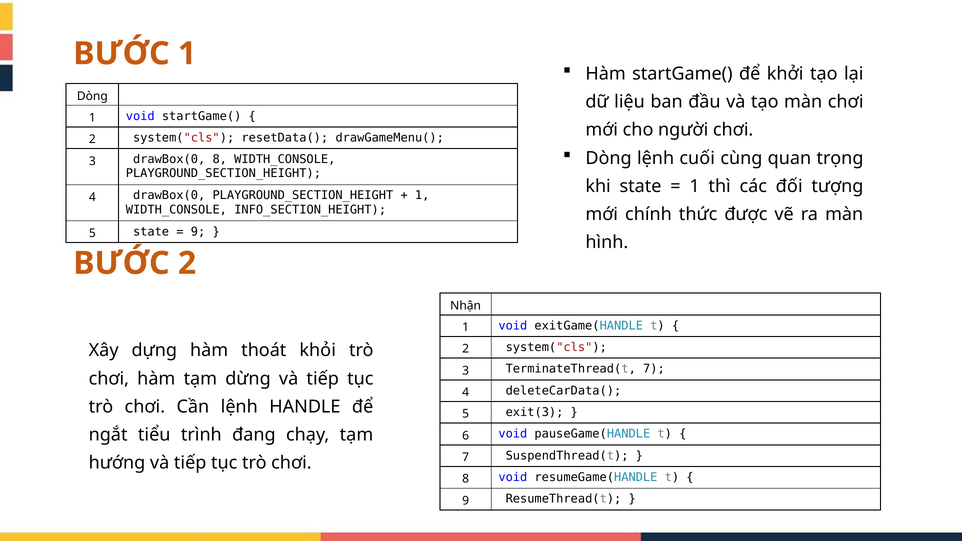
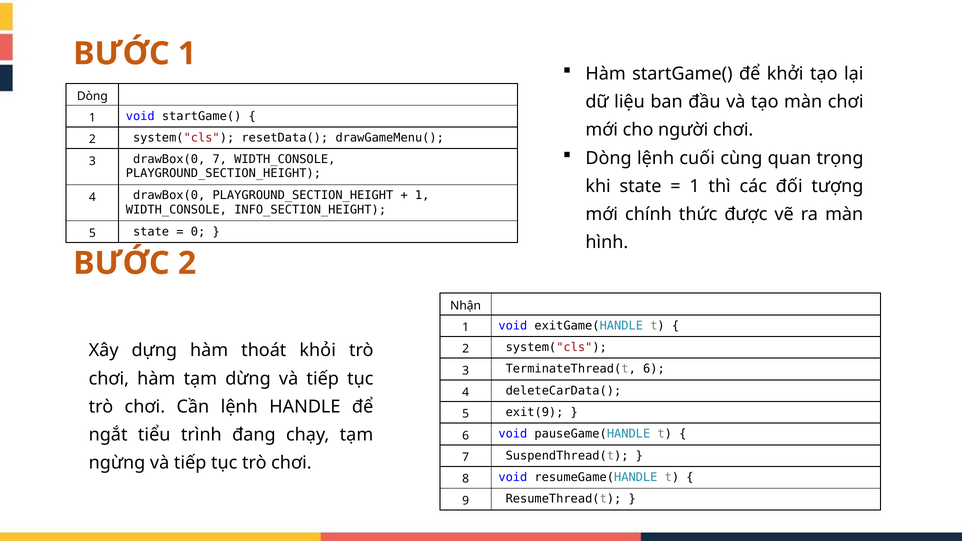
drawBox(0 8: 8 -> 7
9 at (198, 232): 9 -> 0
TerminateThread(t 7: 7 -> 6
exit(3: exit(3 -> exit(9
hướng: hướng -> ngừng
